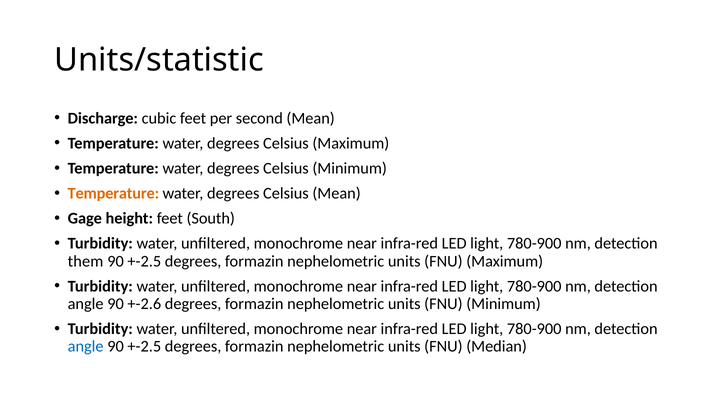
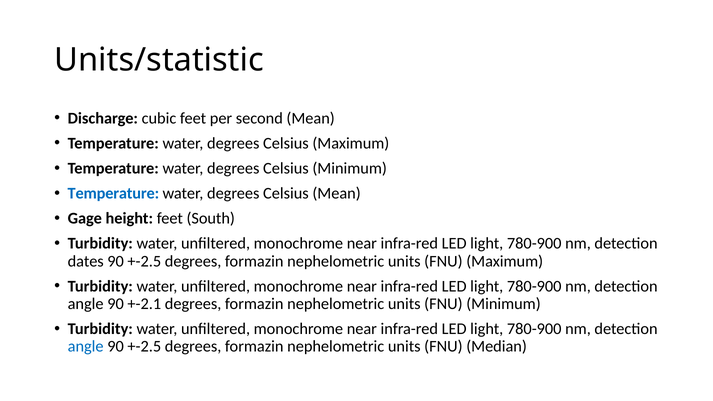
Temperature at (113, 193) colour: orange -> blue
them: them -> dates
+-2.6: +-2.6 -> +-2.1
